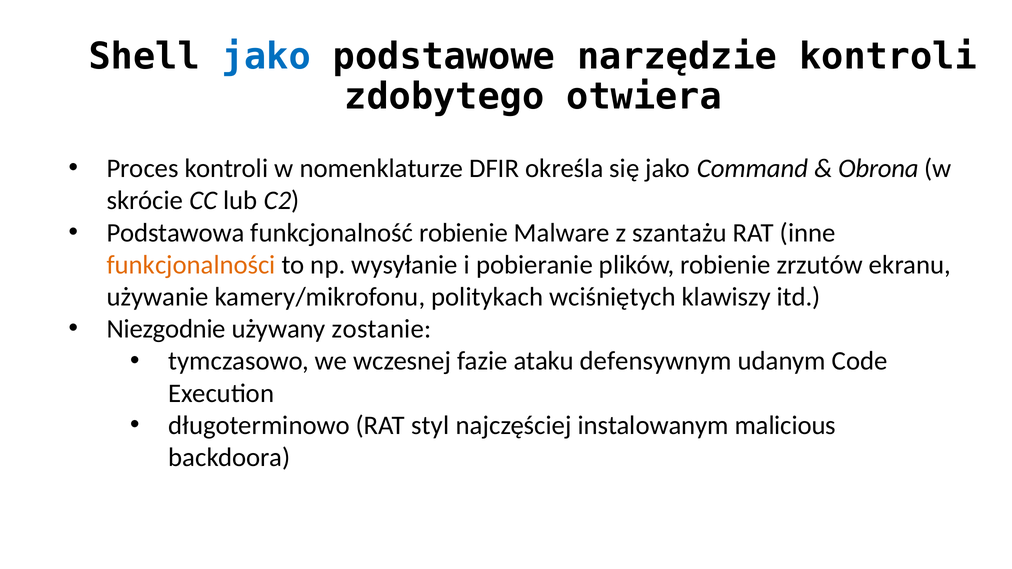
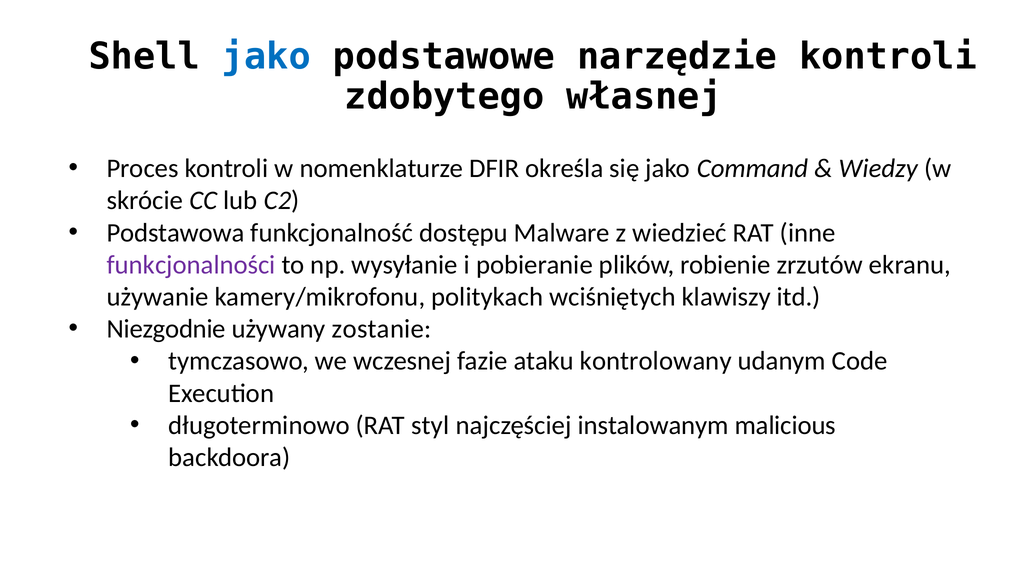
otwiera: otwiera -> własnej
Obrona: Obrona -> Wiedzy
funkcjonalność robienie: robienie -> dostępu
szantażu: szantażu -> wiedzieć
funkcjonalności colour: orange -> purple
defensywnym: defensywnym -> kontrolowany
